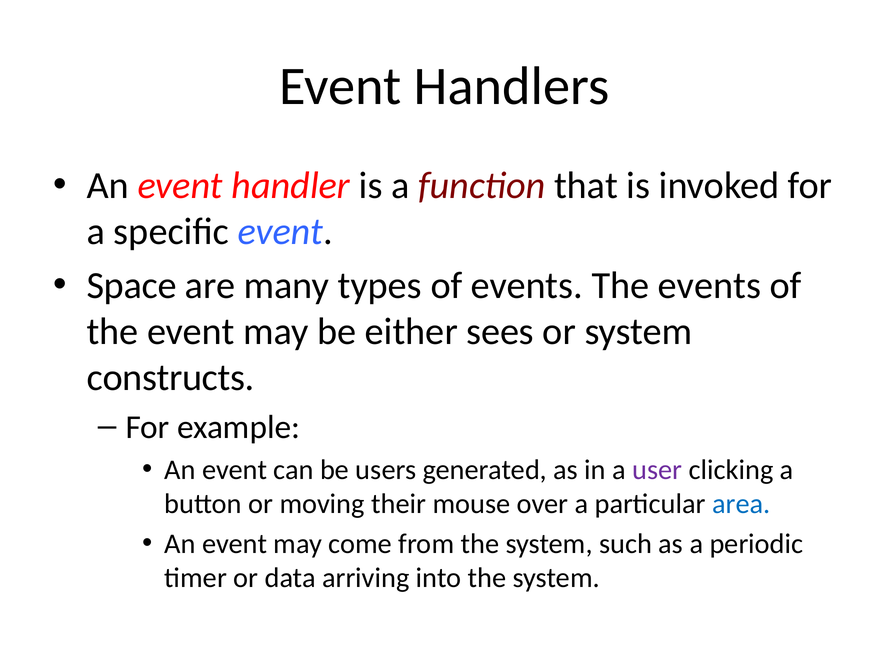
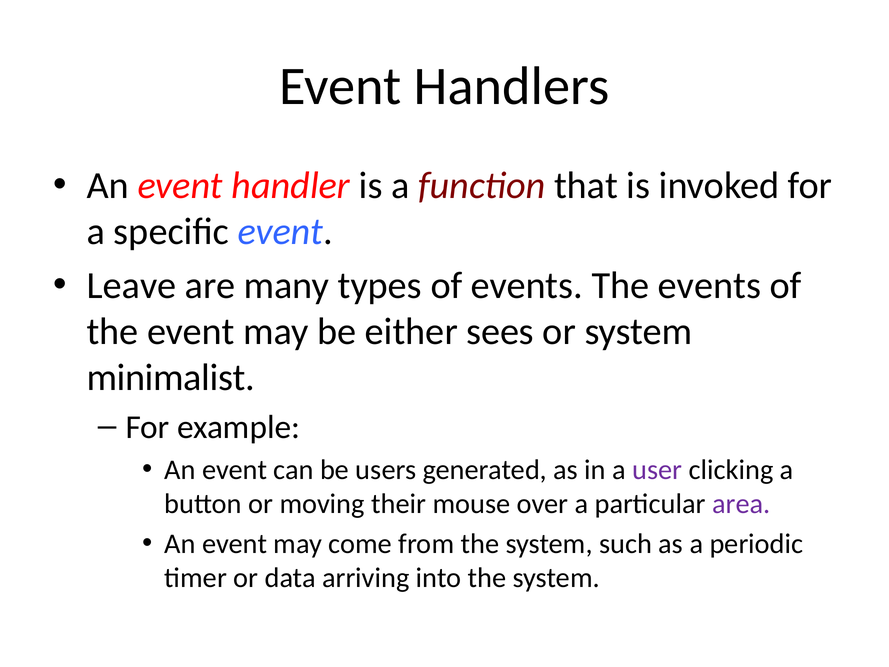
Space: Space -> Leave
constructs: constructs -> minimalist
area colour: blue -> purple
